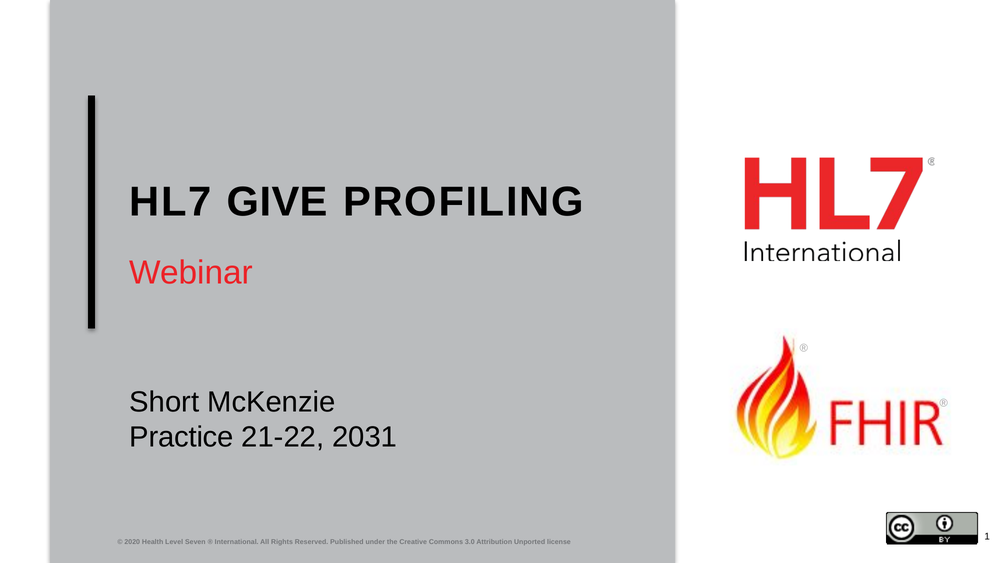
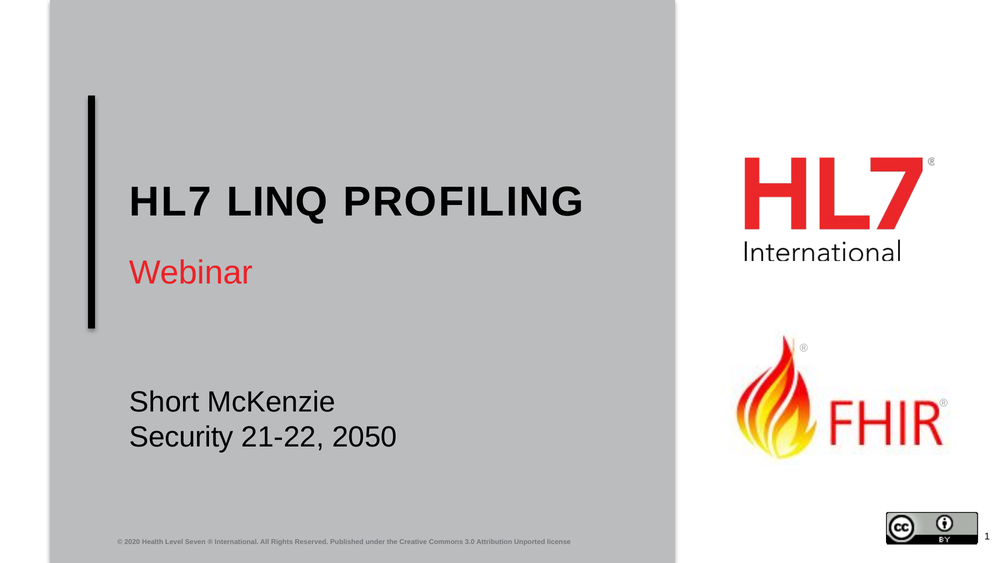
GIVE: GIVE -> LINQ
Practice: Practice -> Security
2031: 2031 -> 2050
